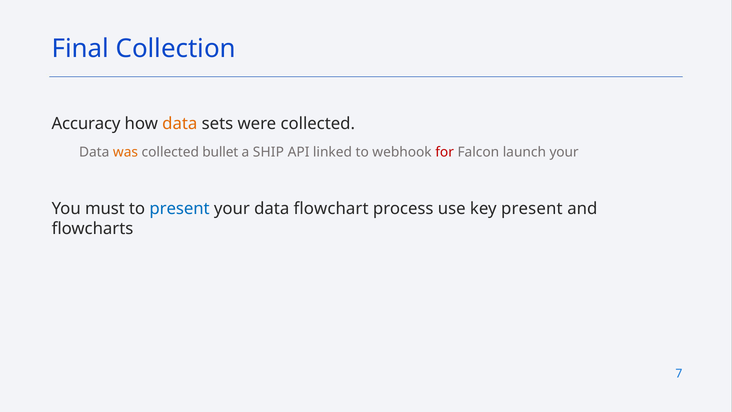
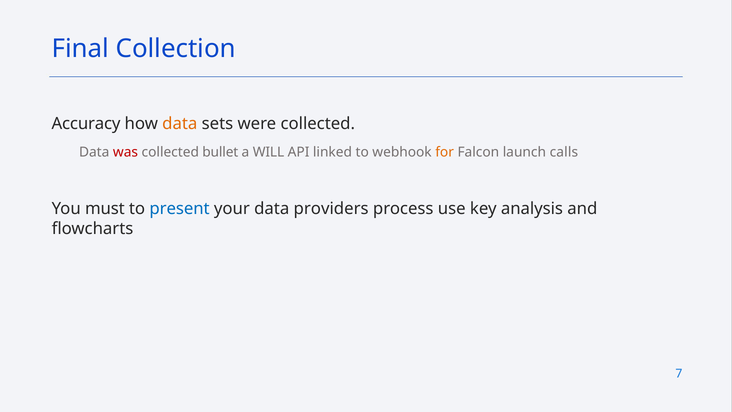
was colour: orange -> red
SHIP: SHIP -> WILL
for colour: red -> orange
launch your: your -> calls
flowchart: flowchart -> providers
key present: present -> analysis
